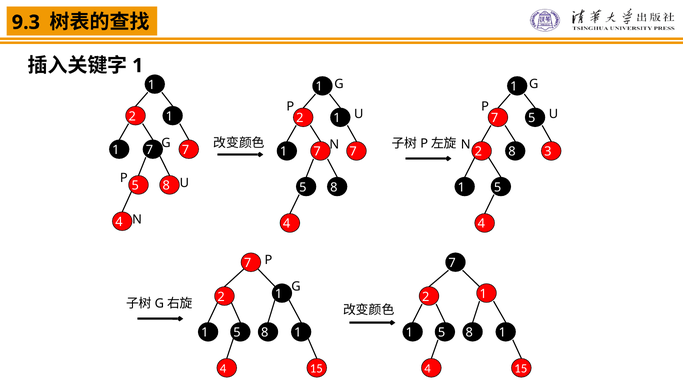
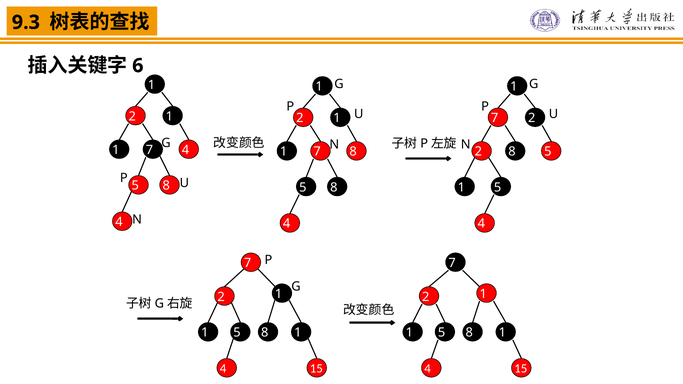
1 at (138, 66): 1 -> 6
U 5: 5 -> 2
7 at (185, 150): 7 -> 4
7 at (353, 152): 7 -> 8
2 3: 3 -> 5
